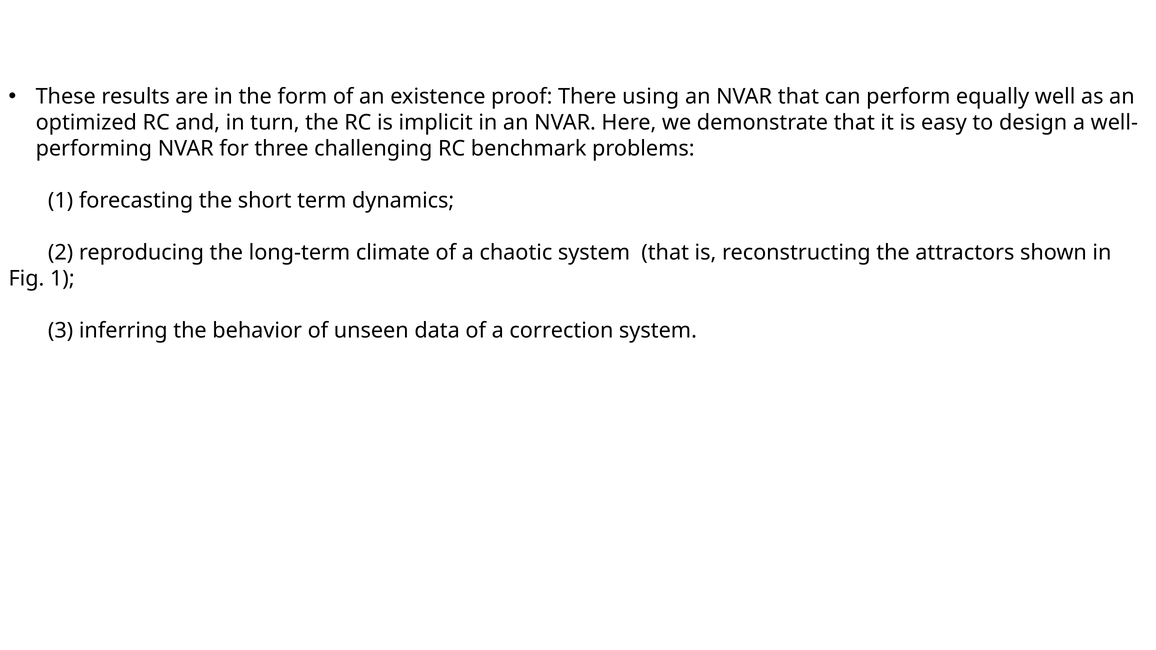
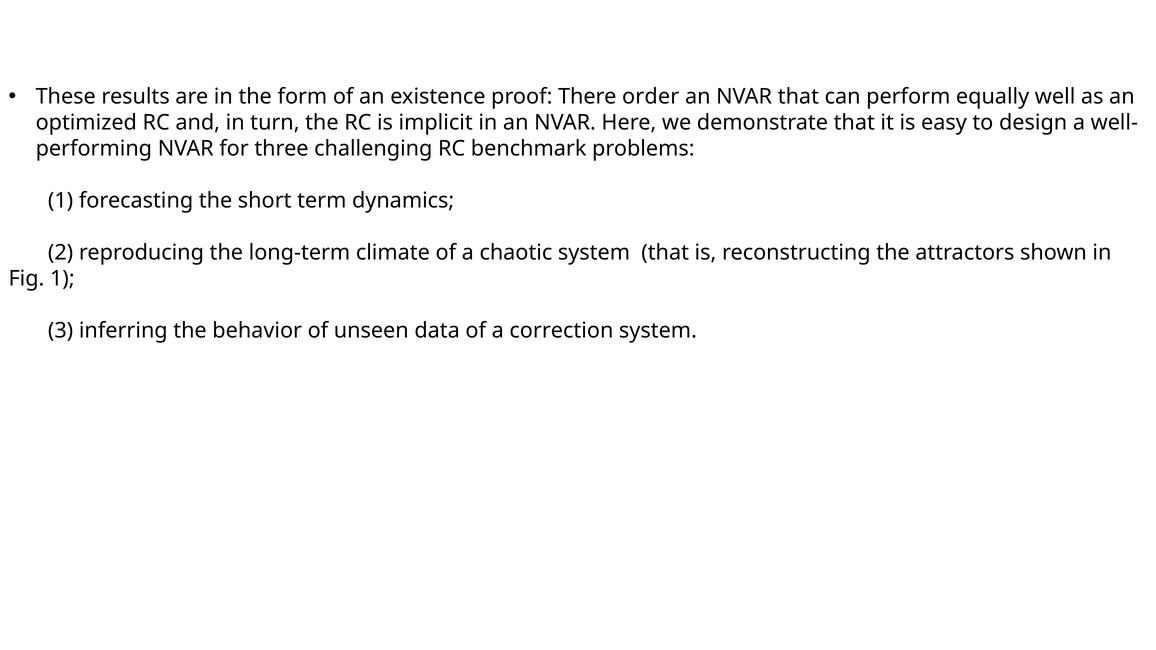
using: using -> order
